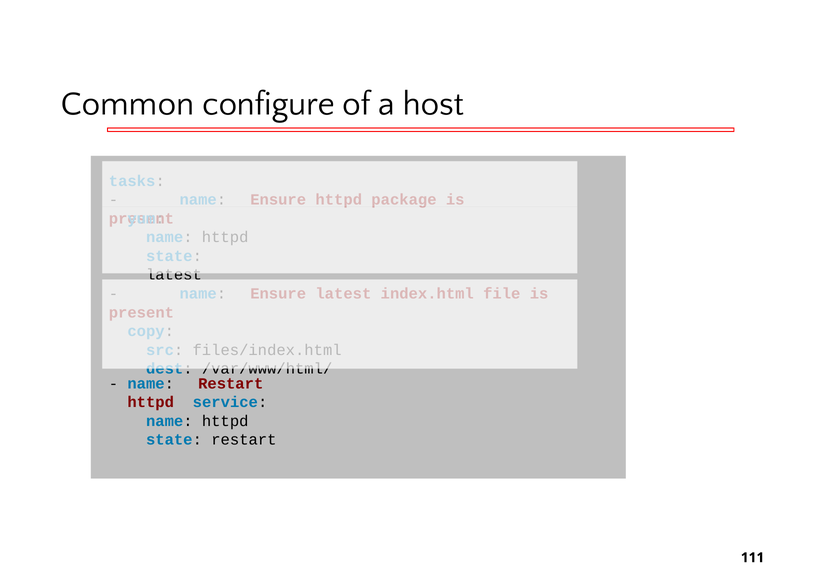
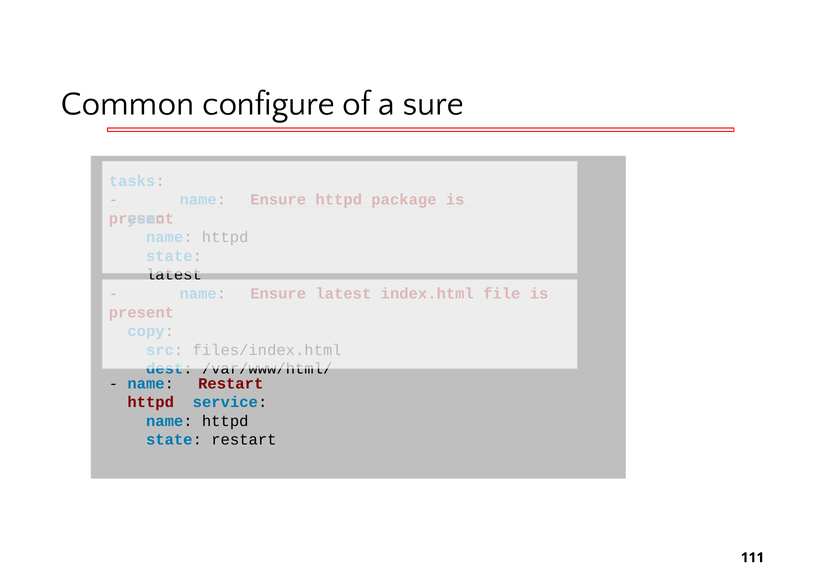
host: host -> sure
